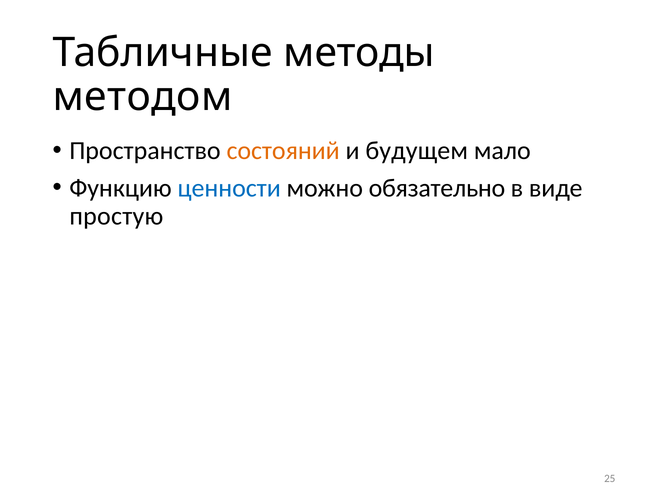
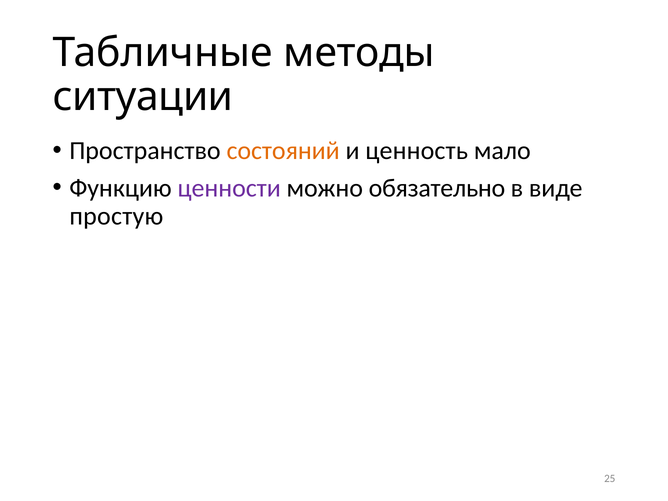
методом: методом -> ситуации
будущем: будущем -> ценность
ценности colour: blue -> purple
